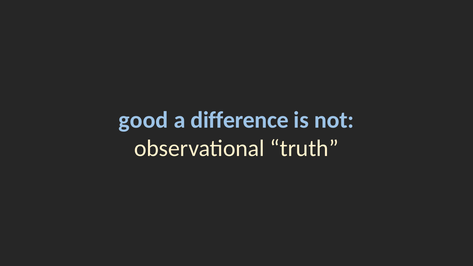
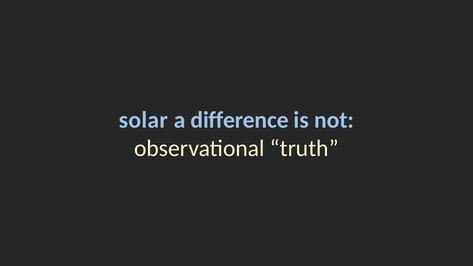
good: good -> solar
